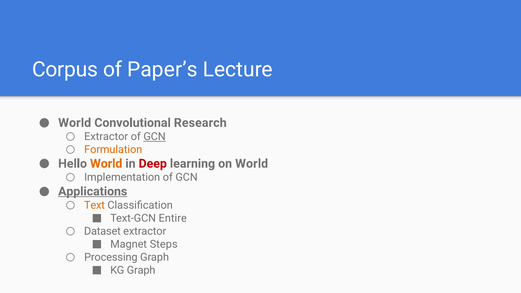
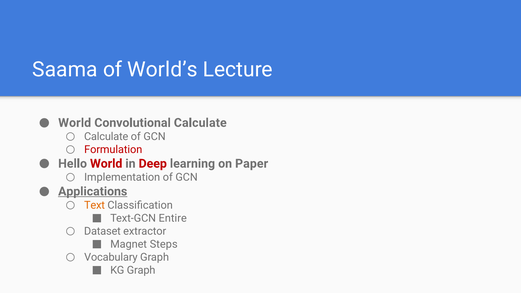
Corpus: Corpus -> Saama
Paper’s: Paper’s -> World’s
Convolutional Research: Research -> Calculate
Extractor at (106, 137): Extractor -> Calculate
GCN at (155, 137) underline: present -> none
Formulation colour: orange -> red
World at (106, 164) colour: orange -> red
on World: World -> Paper
Processing: Processing -> Vocabulary
